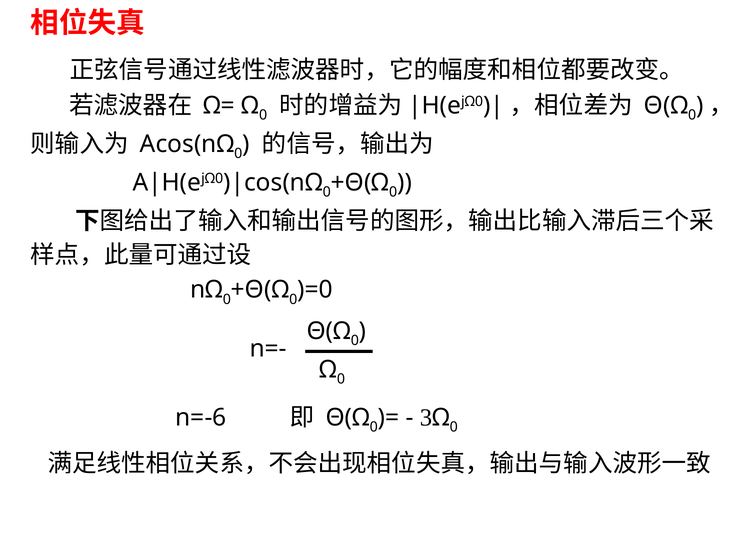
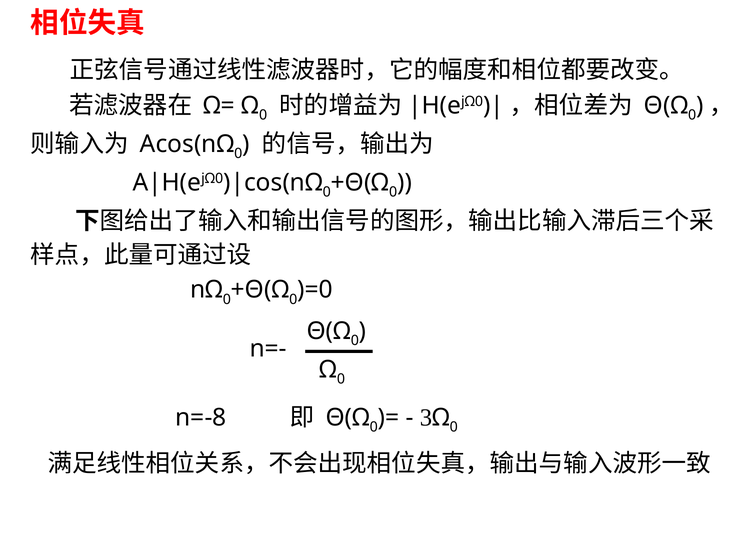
n=-6: n=-6 -> n=-8
